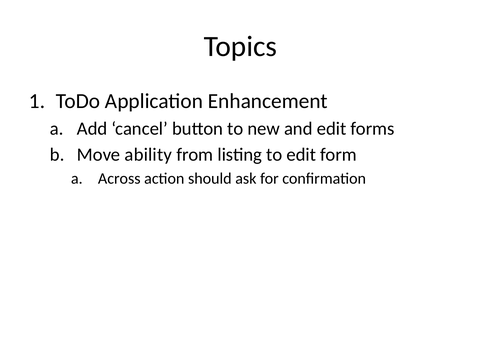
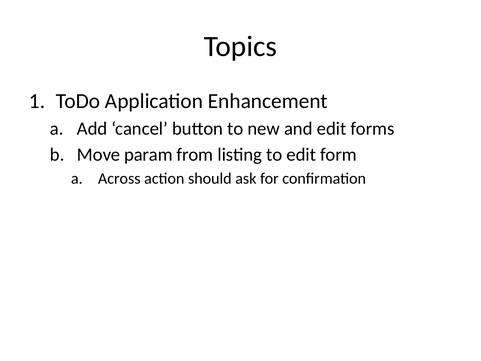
ability: ability -> param
